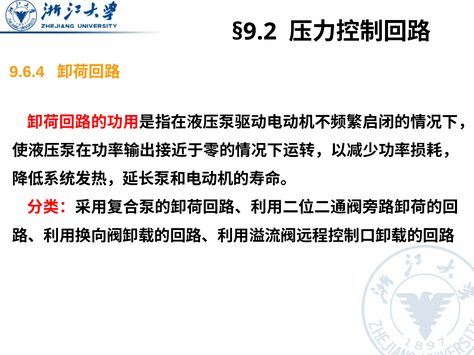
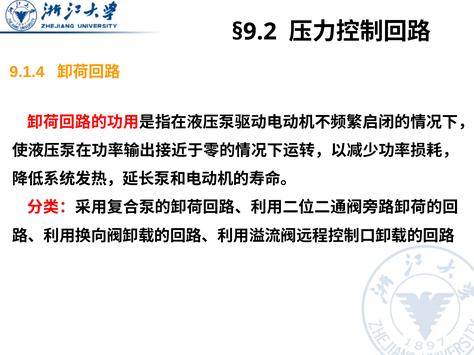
9.6.4: 9.6.4 -> 9.1.4
